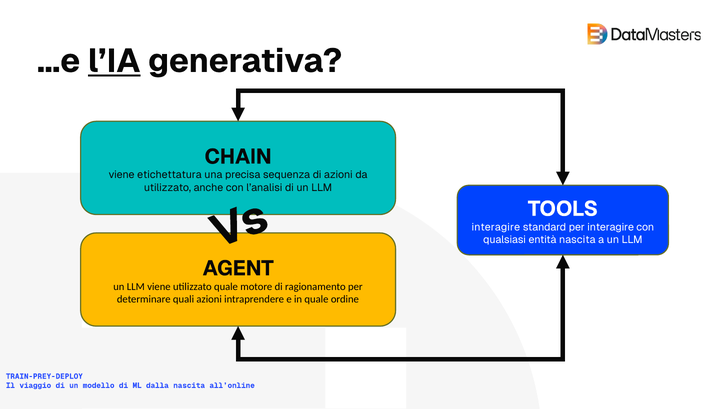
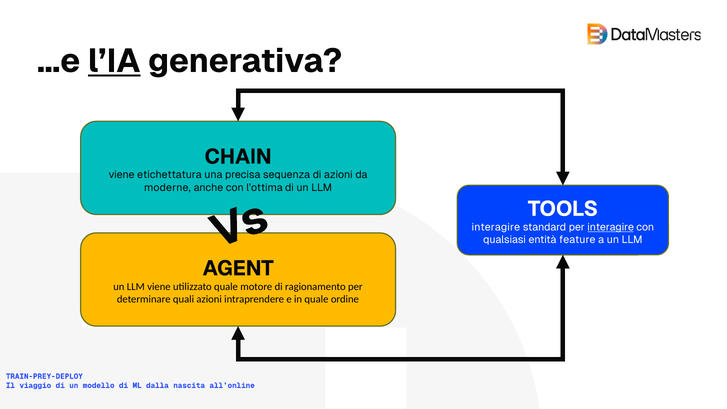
utilizzato at (168, 188): utilizzato -> moderne
l’analisi: l’analisi -> l’ottima
interagire at (611, 227) underline: none -> present
entità nascita: nascita -> feature
